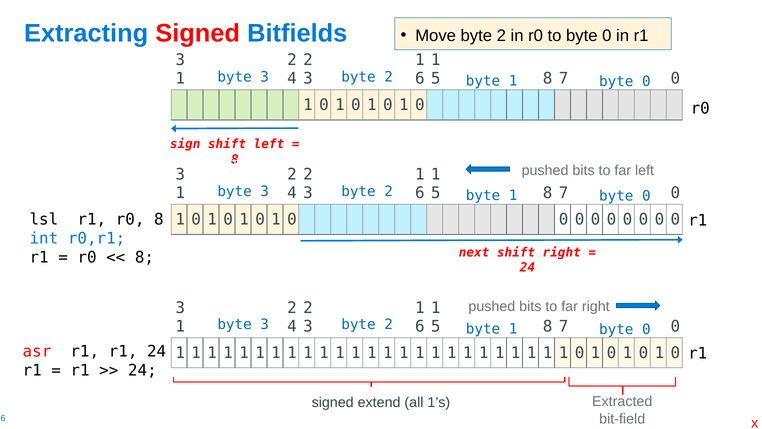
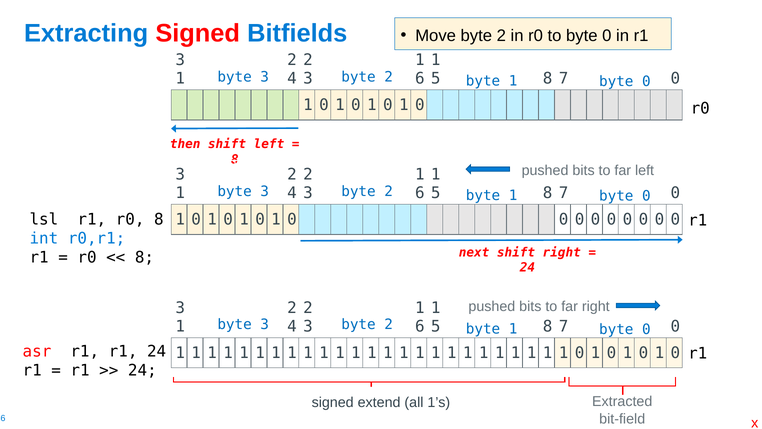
sign: sign -> then
